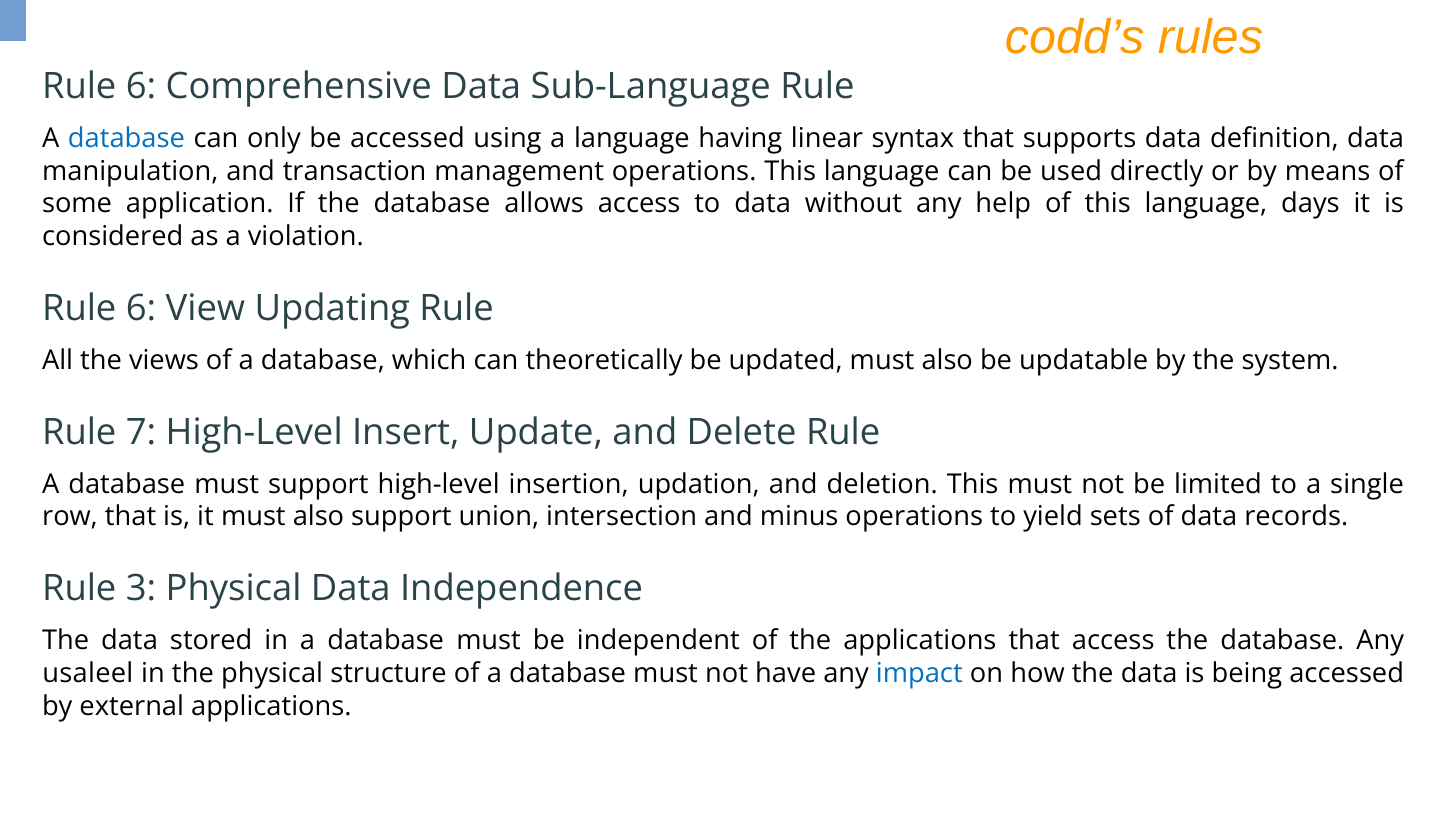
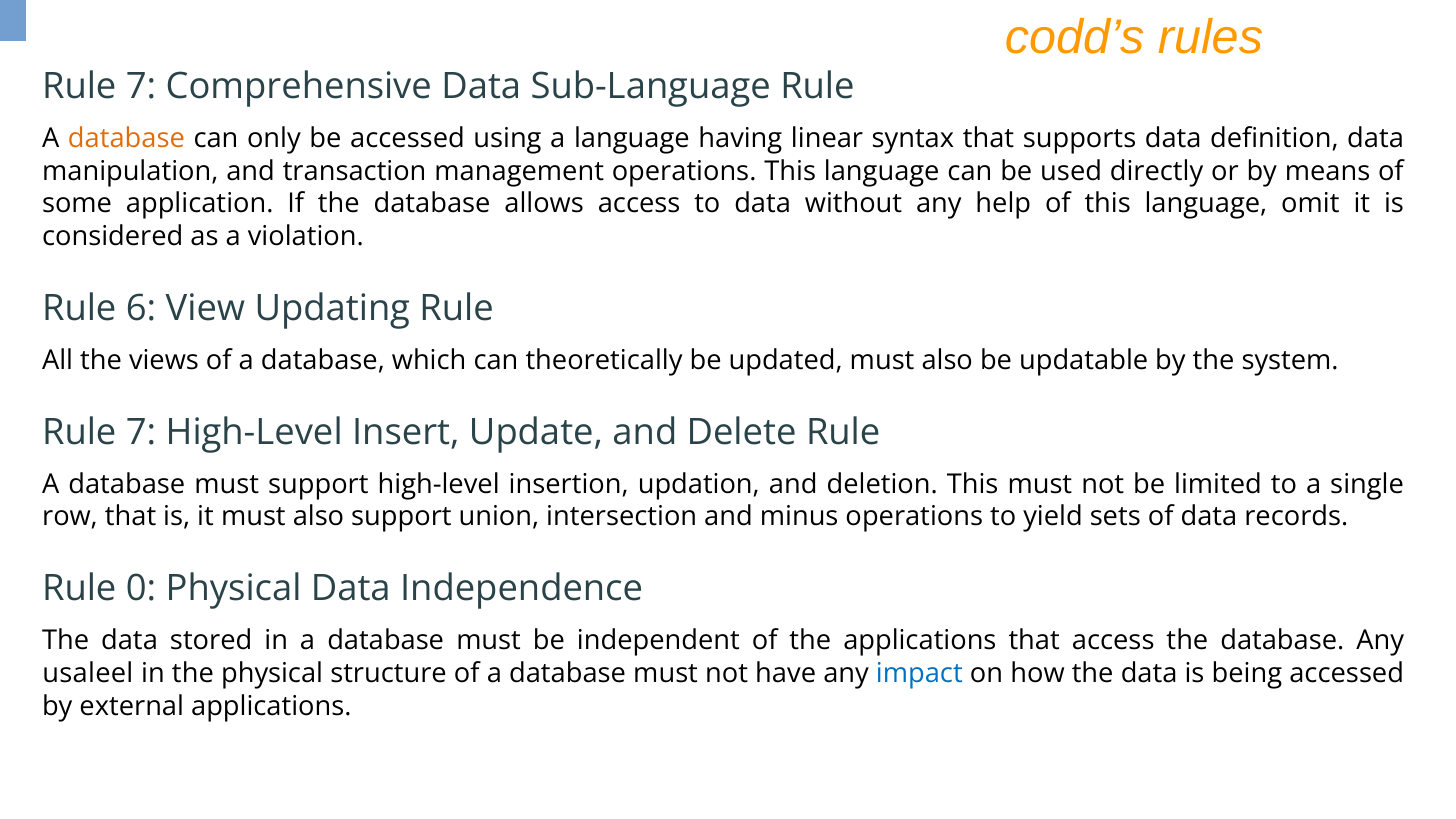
6 at (141, 86): 6 -> 7
database at (126, 138) colour: blue -> orange
days: days -> omit
3: 3 -> 0
